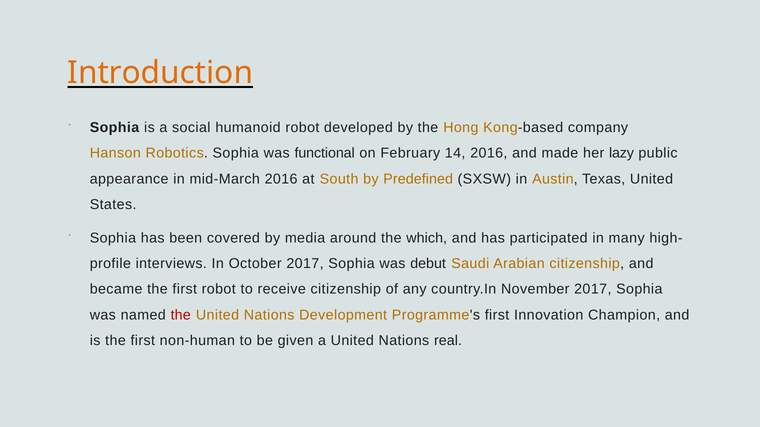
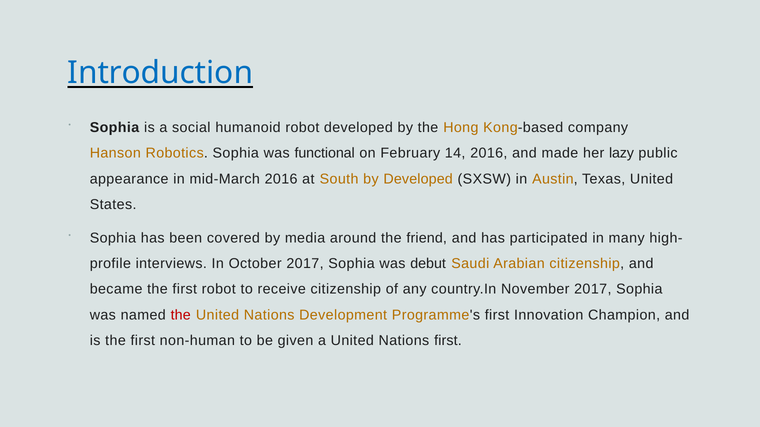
Introduction colour: orange -> blue
by Predefined: Predefined -> Developed
which: which -> friend
Nations real: real -> first
